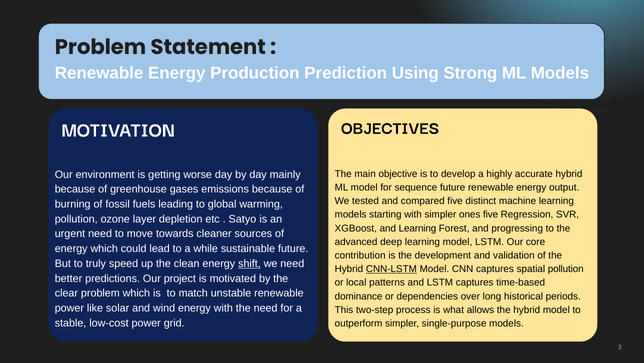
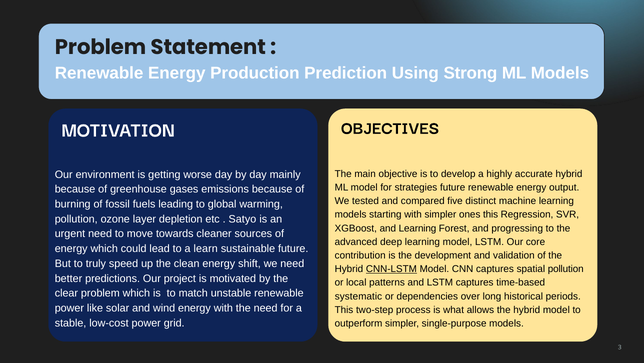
sequence: sequence -> strategies
ones five: five -> this
while: while -> learn
shift underline: present -> none
dominance: dominance -> systematic
